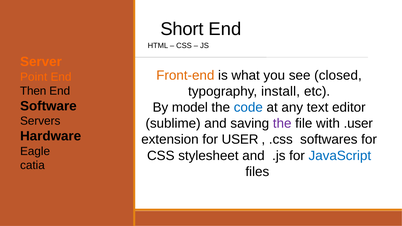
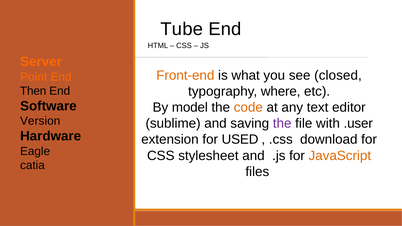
Short: Short -> Tube
install: install -> where
code colour: blue -> orange
Servers: Servers -> Version
USER: USER -> USED
softwares: softwares -> download
JavaScript colour: blue -> orange
